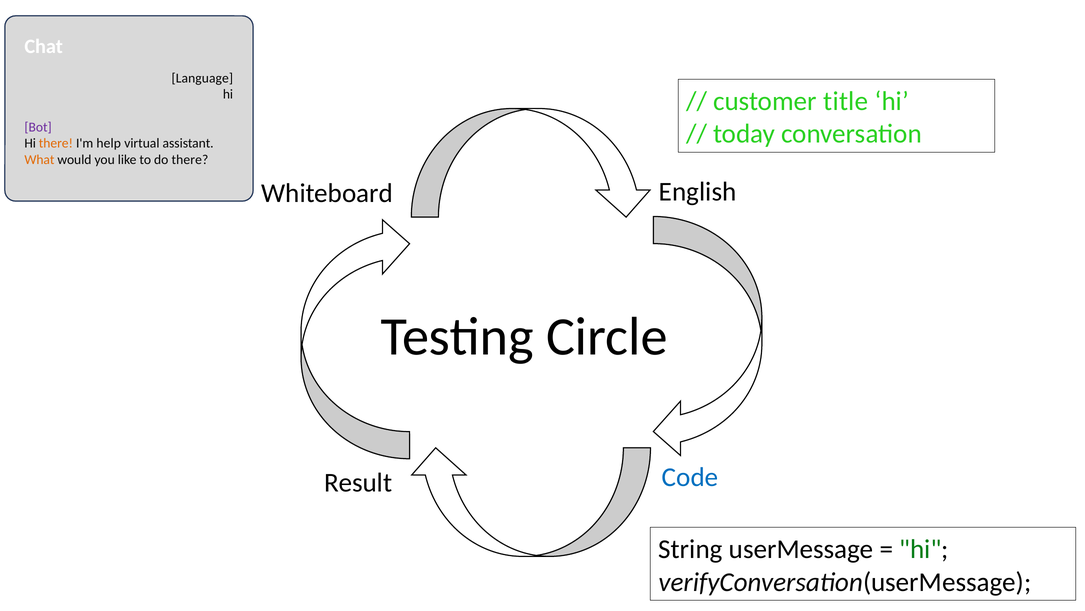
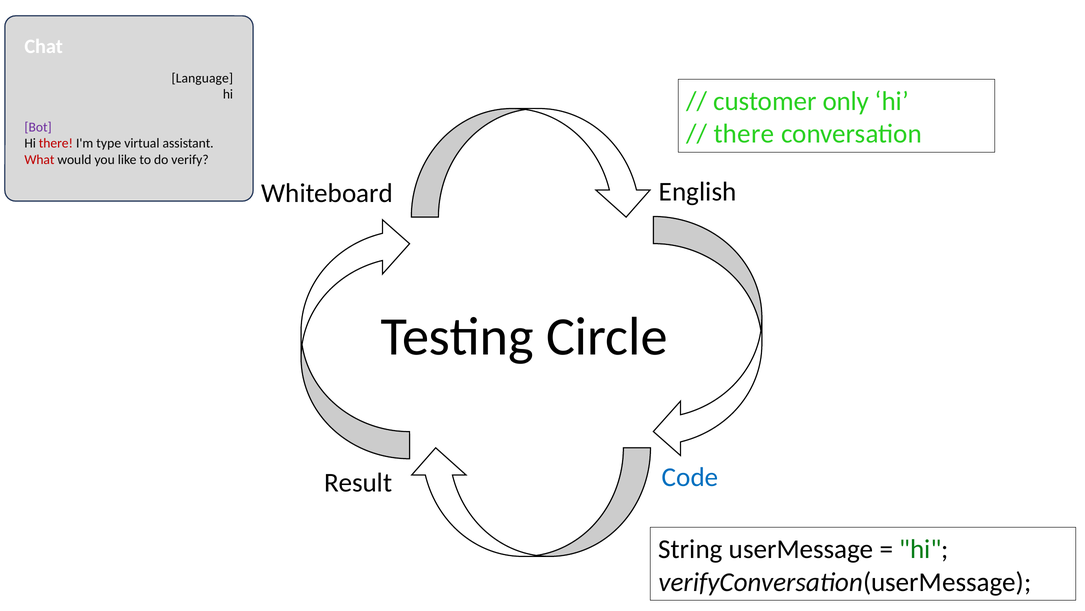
title: title -> only
today at (744, 134): today -> there
there at (56, 143) colour: orange -> red
help: help -> type
What colour: orange -> red
do there: there -> verify
